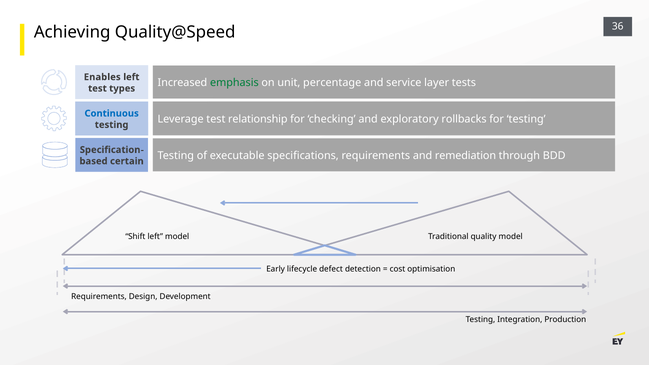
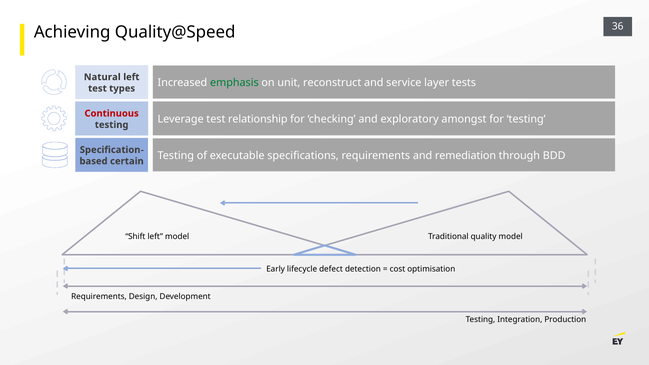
Enables: Enables -> Natural
percentage: percentage -> reconstruct
Continuous colour: blue -> red
rollbacks: rollbacks -> amongst
